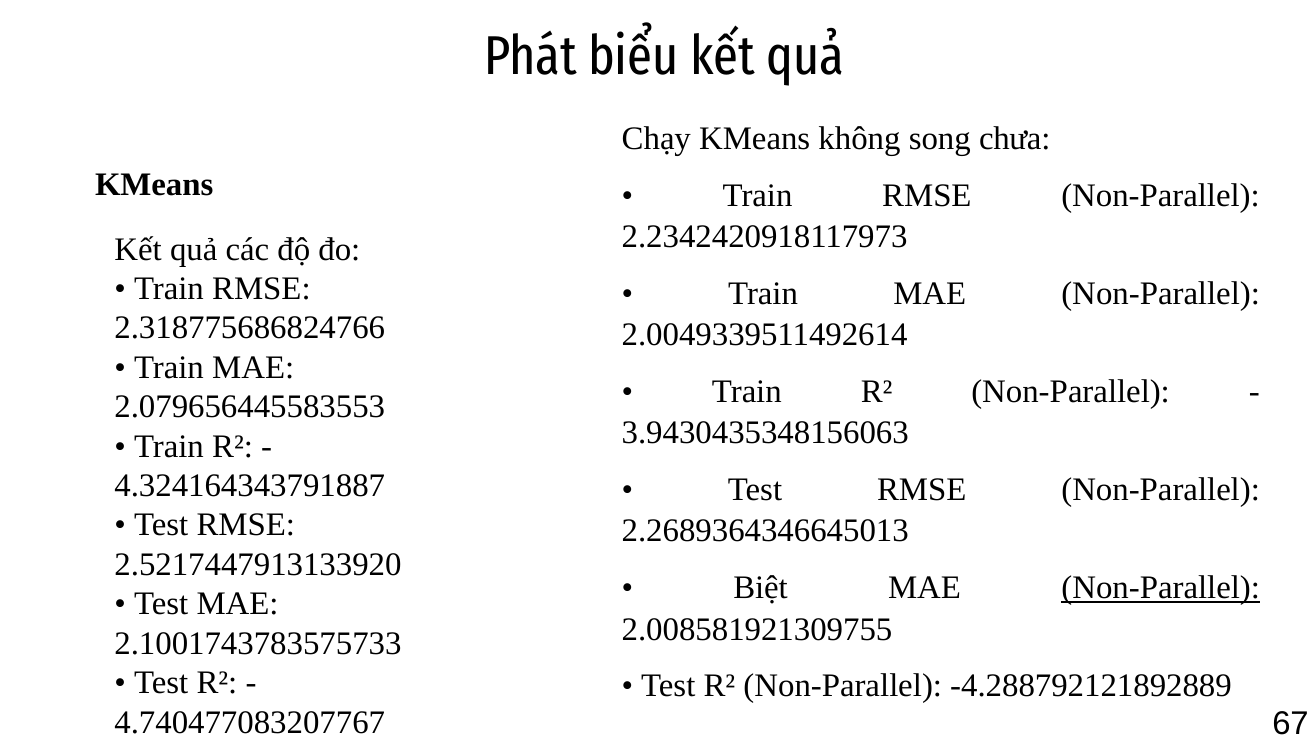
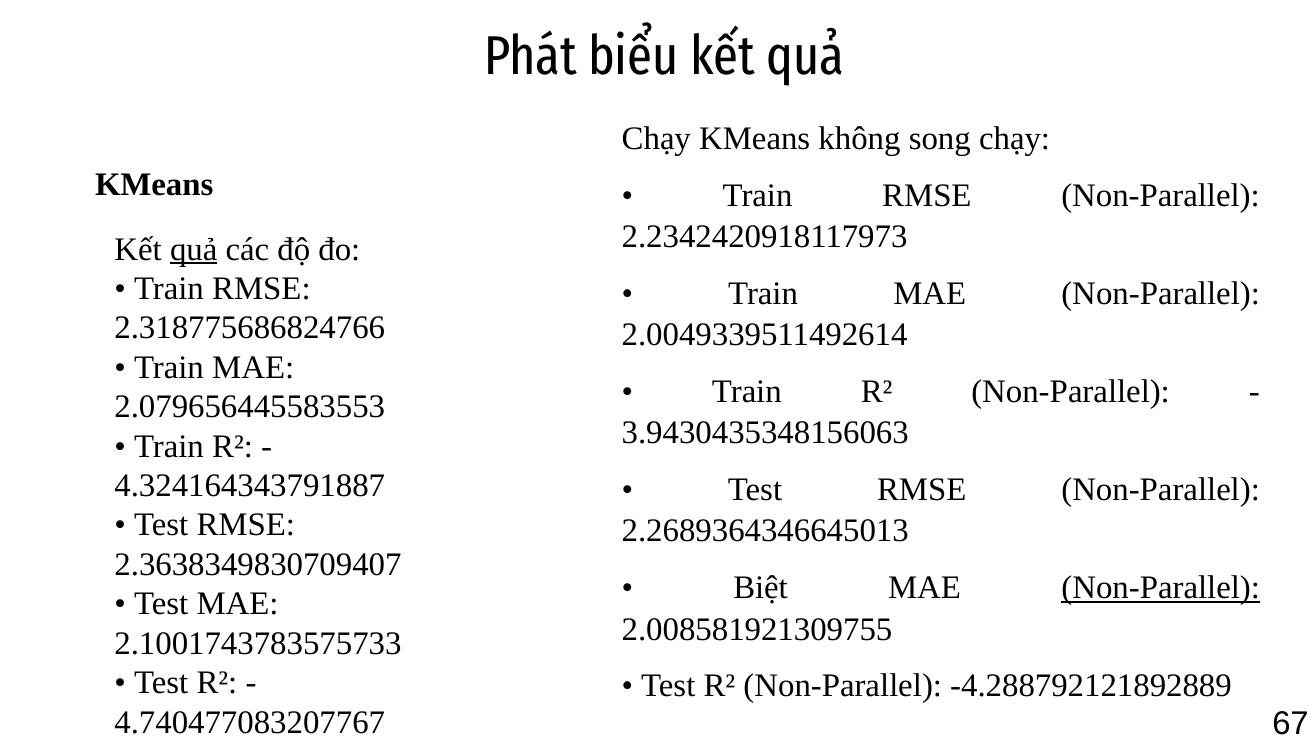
song chưa: chưa -> chạy
quả at (194, 249) underline: none -> present
2.5217447913133920: 2.5217447913133920 -> 2.3638349830709407
